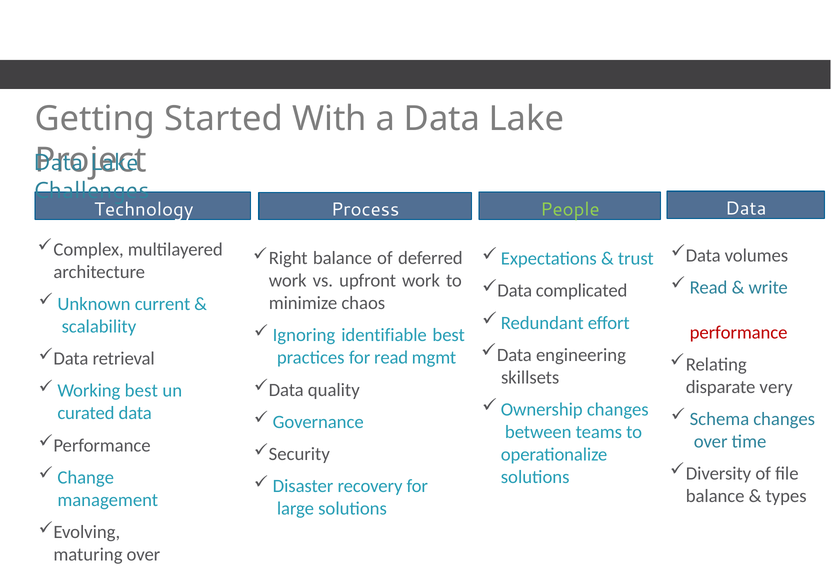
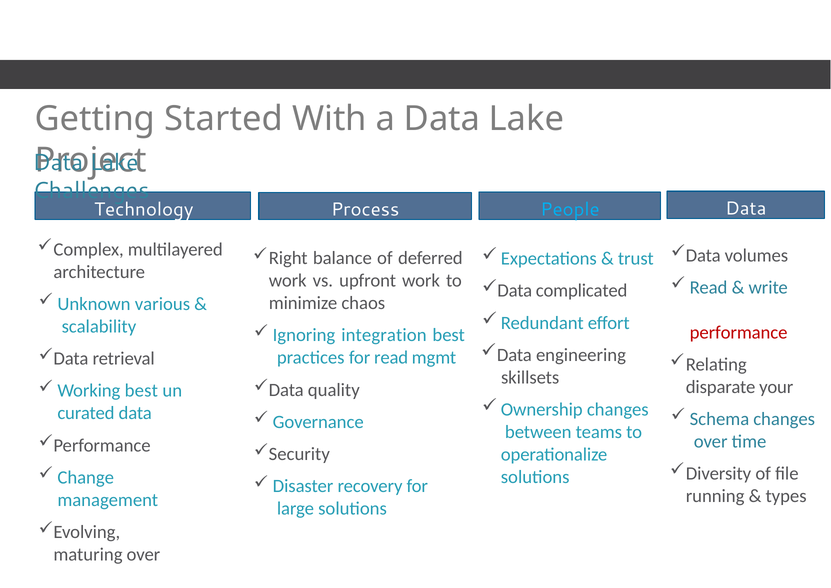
People colour: light green -> light blue
current: current -> various
identifiable: identifiable -> integration
very: very -> your
balance at (715, 495): balance -> running
